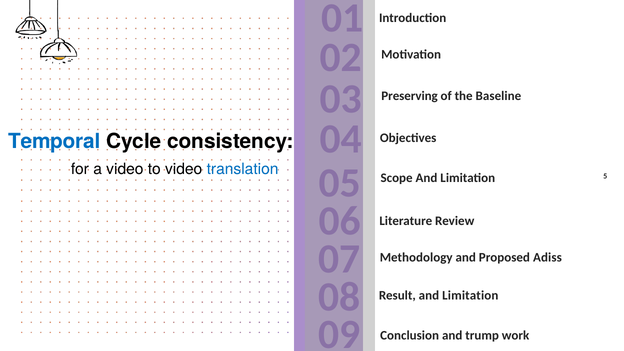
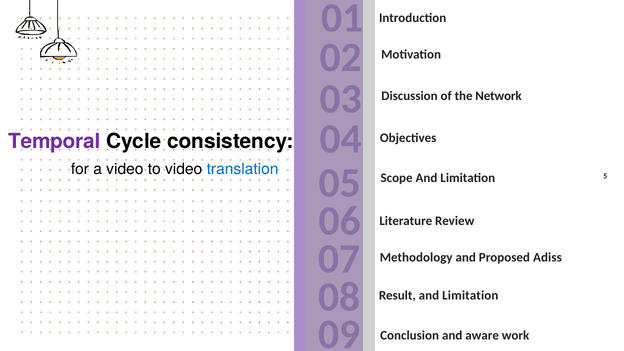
Preserving: Preserving -> Discussion
Baseline: Baseline -> Network
Temporal colour: blue -> purple
trump: trump -> aware
